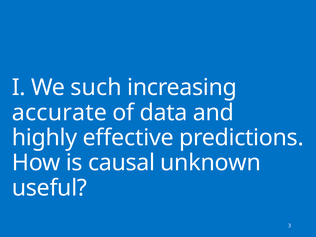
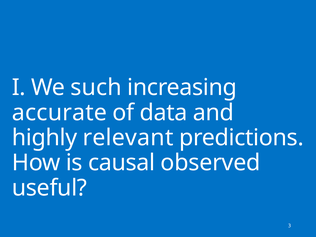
effective: effective -> relevant
unknown: unknown -> observed
